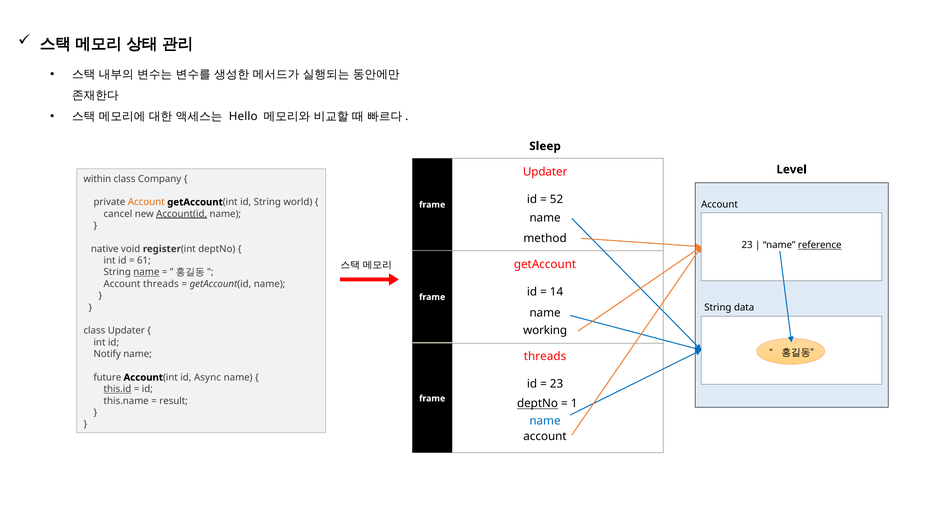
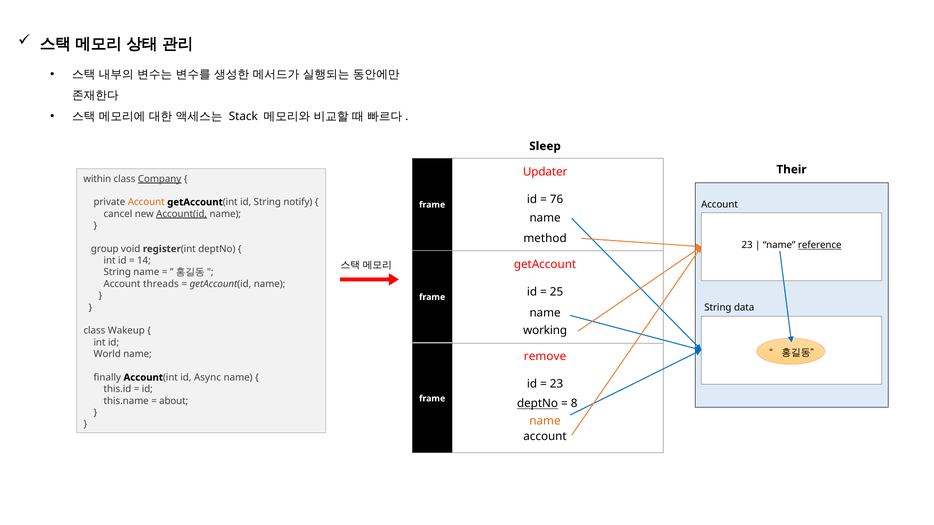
Hello: Hello -> Stack
Level: Level -> Their
Company underline: none -> present
52: 52 -> 76
world: world -> notify
native: native -> group
61: 61 -> 14
name at (146, 272) underline: present -> none
14: 14 -> 25
class Updater: Updater -> Wakeup
Notify: Notify -> World
threads at (545, 357): threads -> remove
future: future -> finally
this.id underline: present -> none
result: result -> about
1: 1 -> 8
name at (545, 421) colour: blue -> orange
